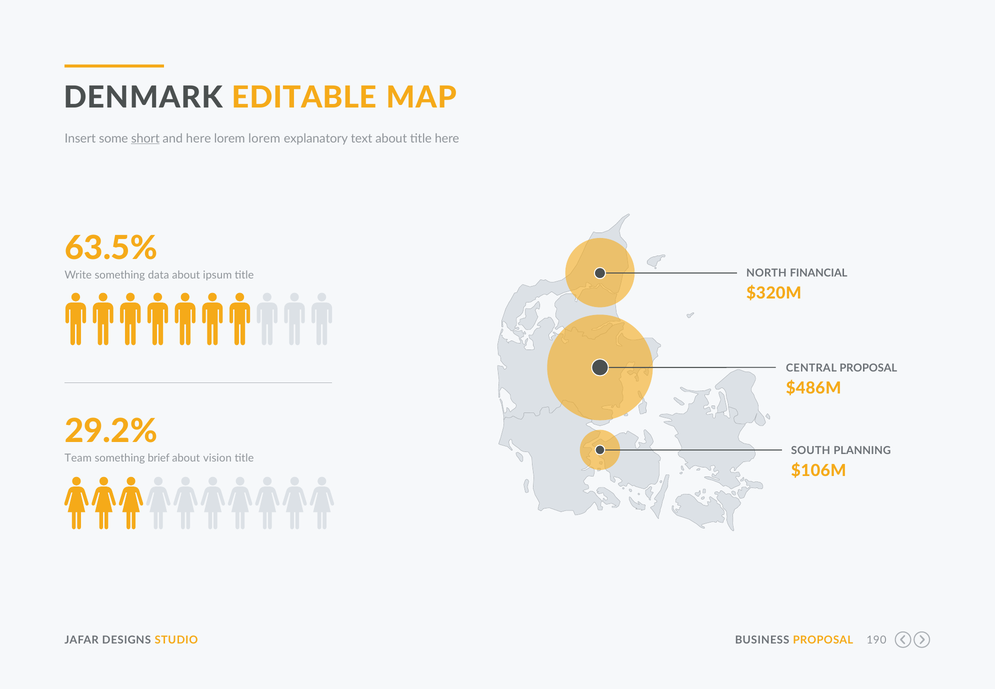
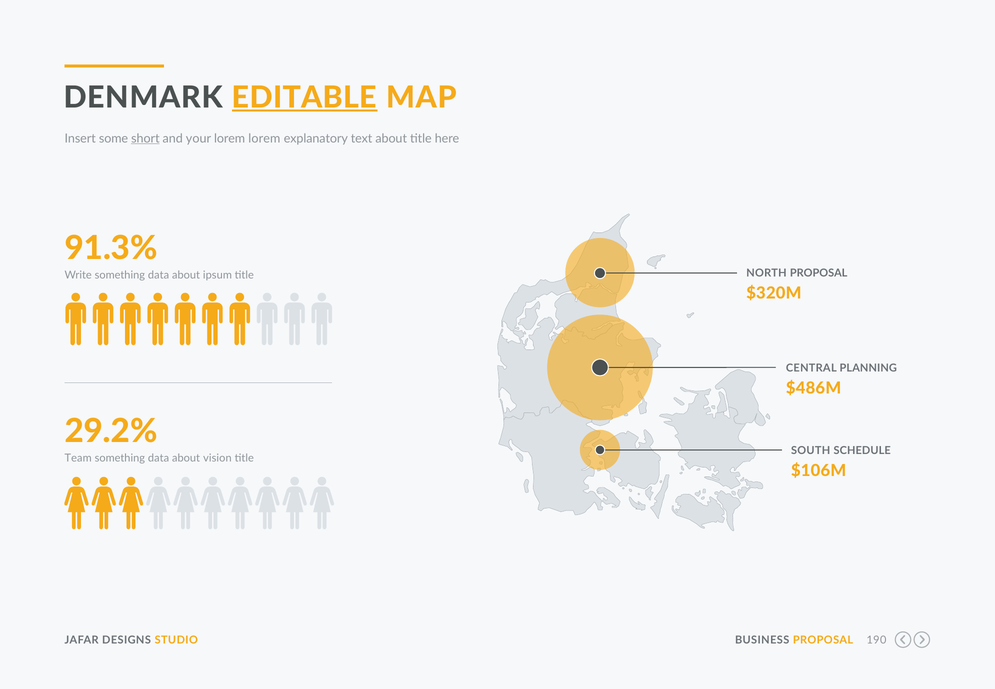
EDITABLE underline: none -> present
and here: here -> your
63.5%: 63.5% -> 91.3%
NORTH FINANCIAL: FINANCIAL -> PROPOSAL
CENTRAL PROPOSAL: PROPOSAL -> PLANNING
PLANNING: PLANNING -> SCHEDULE
brief at (159, 458): brief -> data
